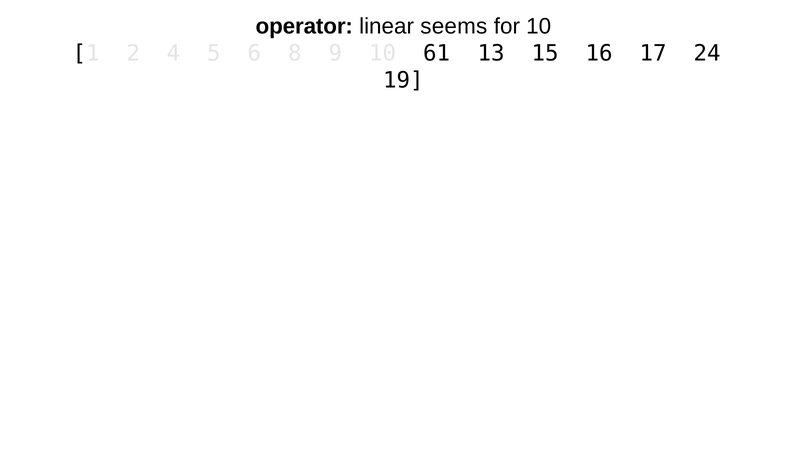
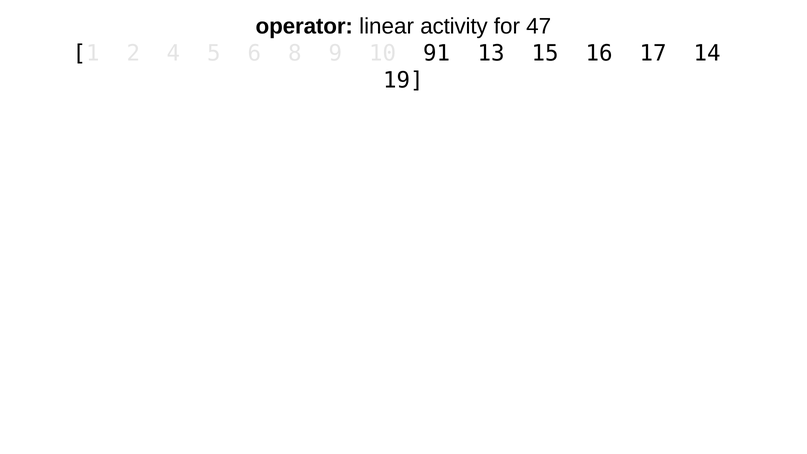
seems: seems -> activity
for 10: 10 -> 47
61: 61 -> 91
24: 24 -> 14
